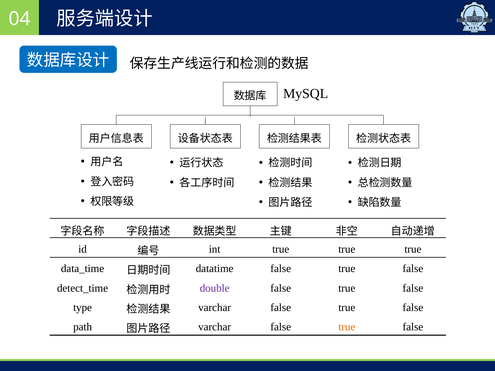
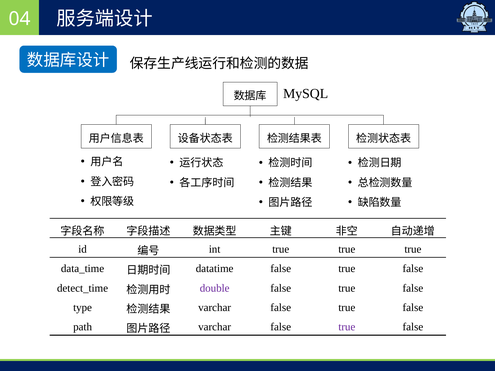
true at (347, 327) colour: orange -> purple
